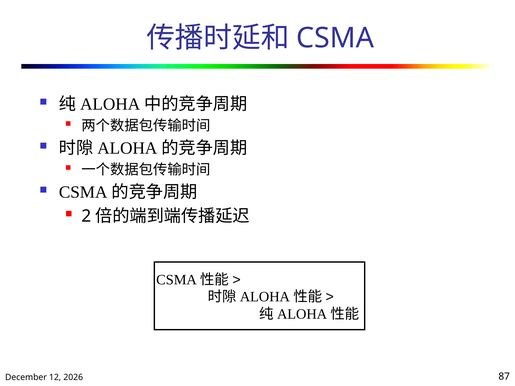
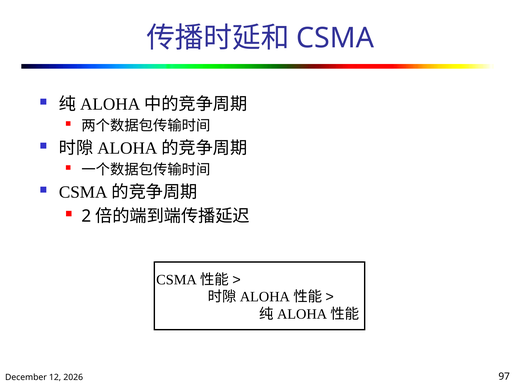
87: 87 -> 97
